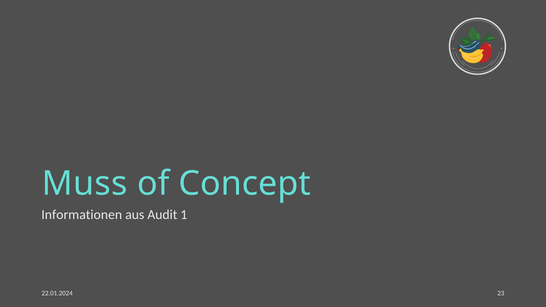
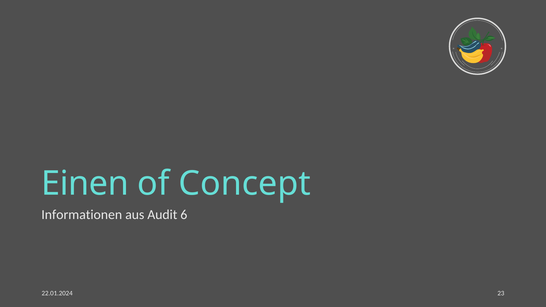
Muss: Muss -> Einen
1: 1 -> 6
